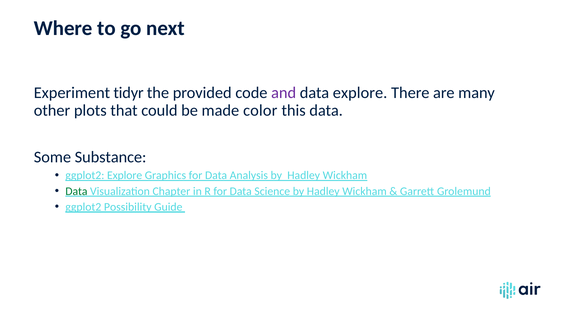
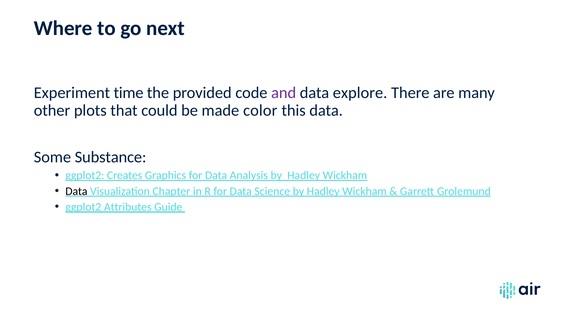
tidyr: tidyr -> time
ggplot2 Explore: Explore -> Creates
Data at (76, 192) colour: green -> black
Possibility: Possibility -> Attributes
